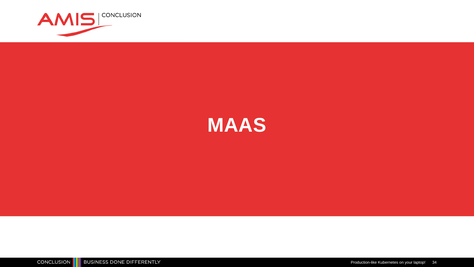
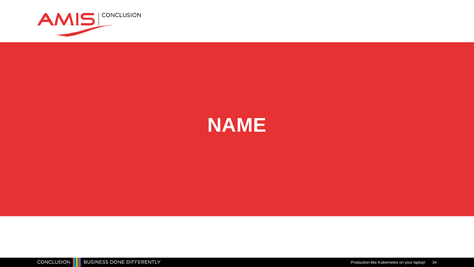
MAAS: MAAS -> NAME
